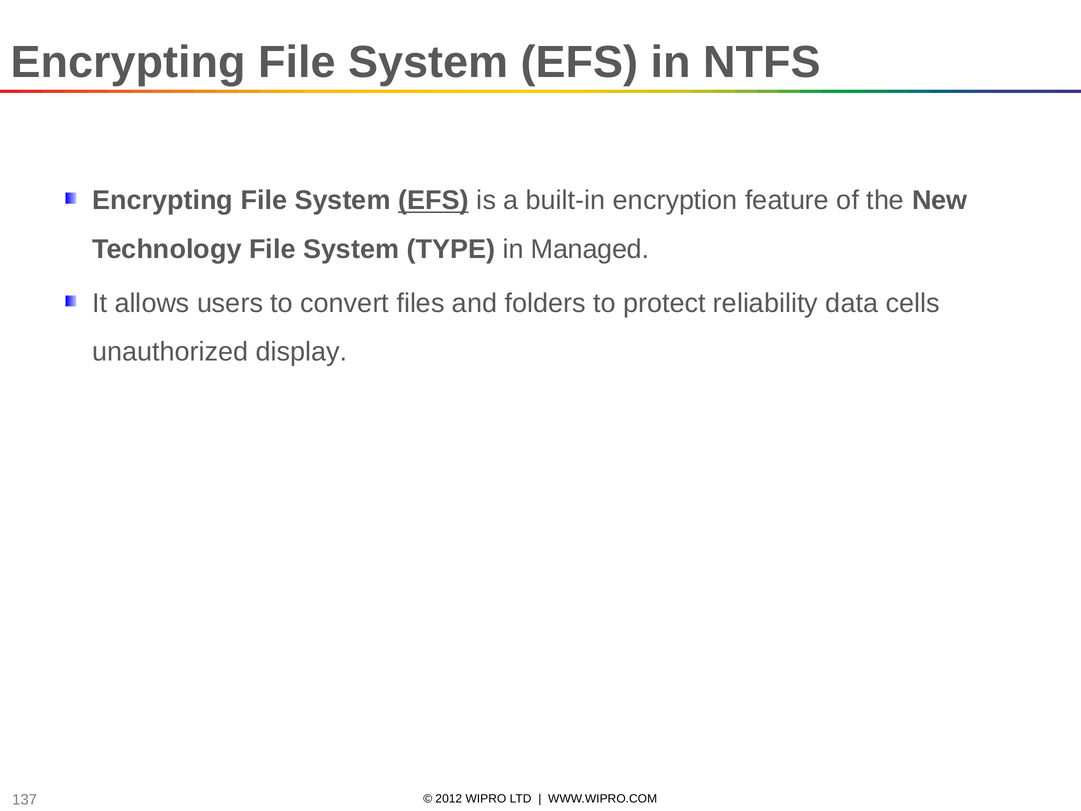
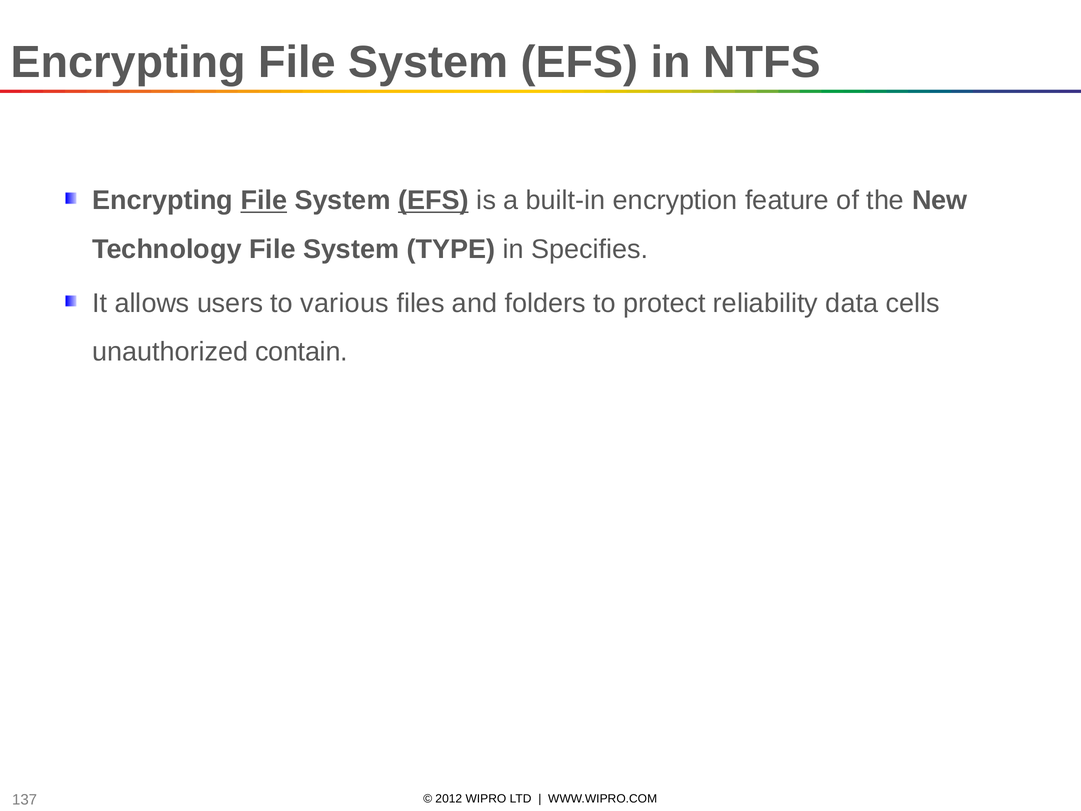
File at (264, 200) underline: none -> present
Managed: Managed -> Specifies
convert: convert -> various
display: display -> contain
